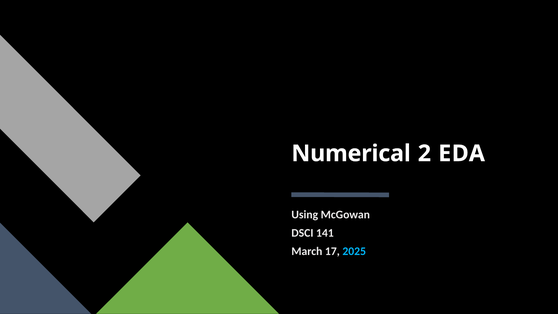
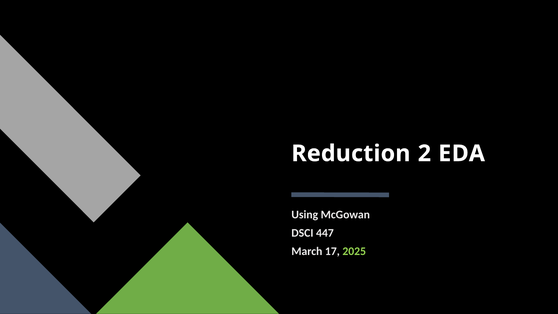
Numerical: Numerical -> Reduction
141: 141 -> 447
2025 colour: light blue -> light green
